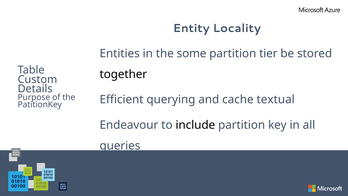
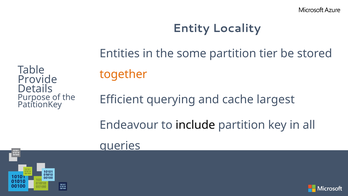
together colour: black -> orange
Custom: Custom -> Provide
textual: textual -> largest
